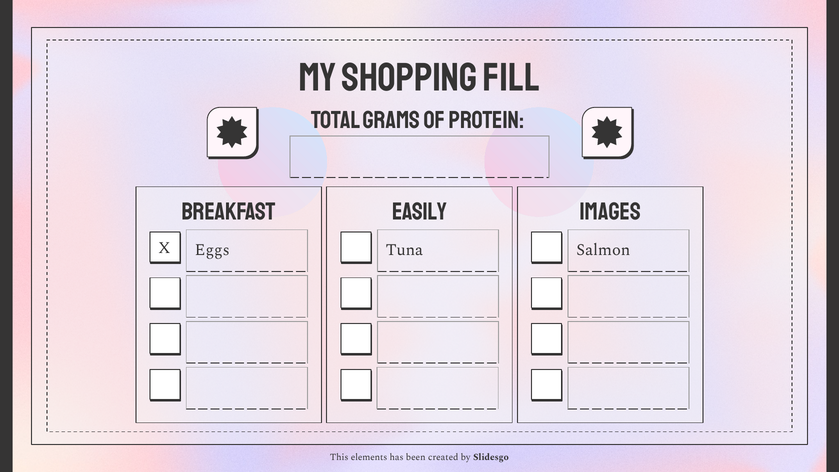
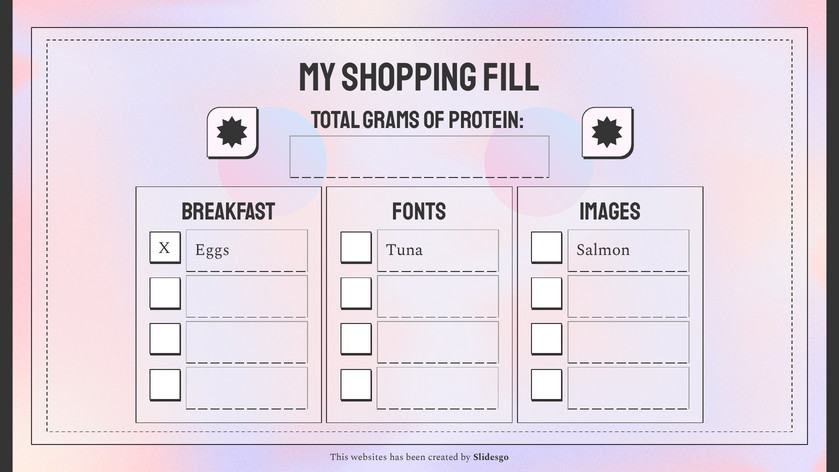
easily: easily -> fonts
elements: elements -> websites
